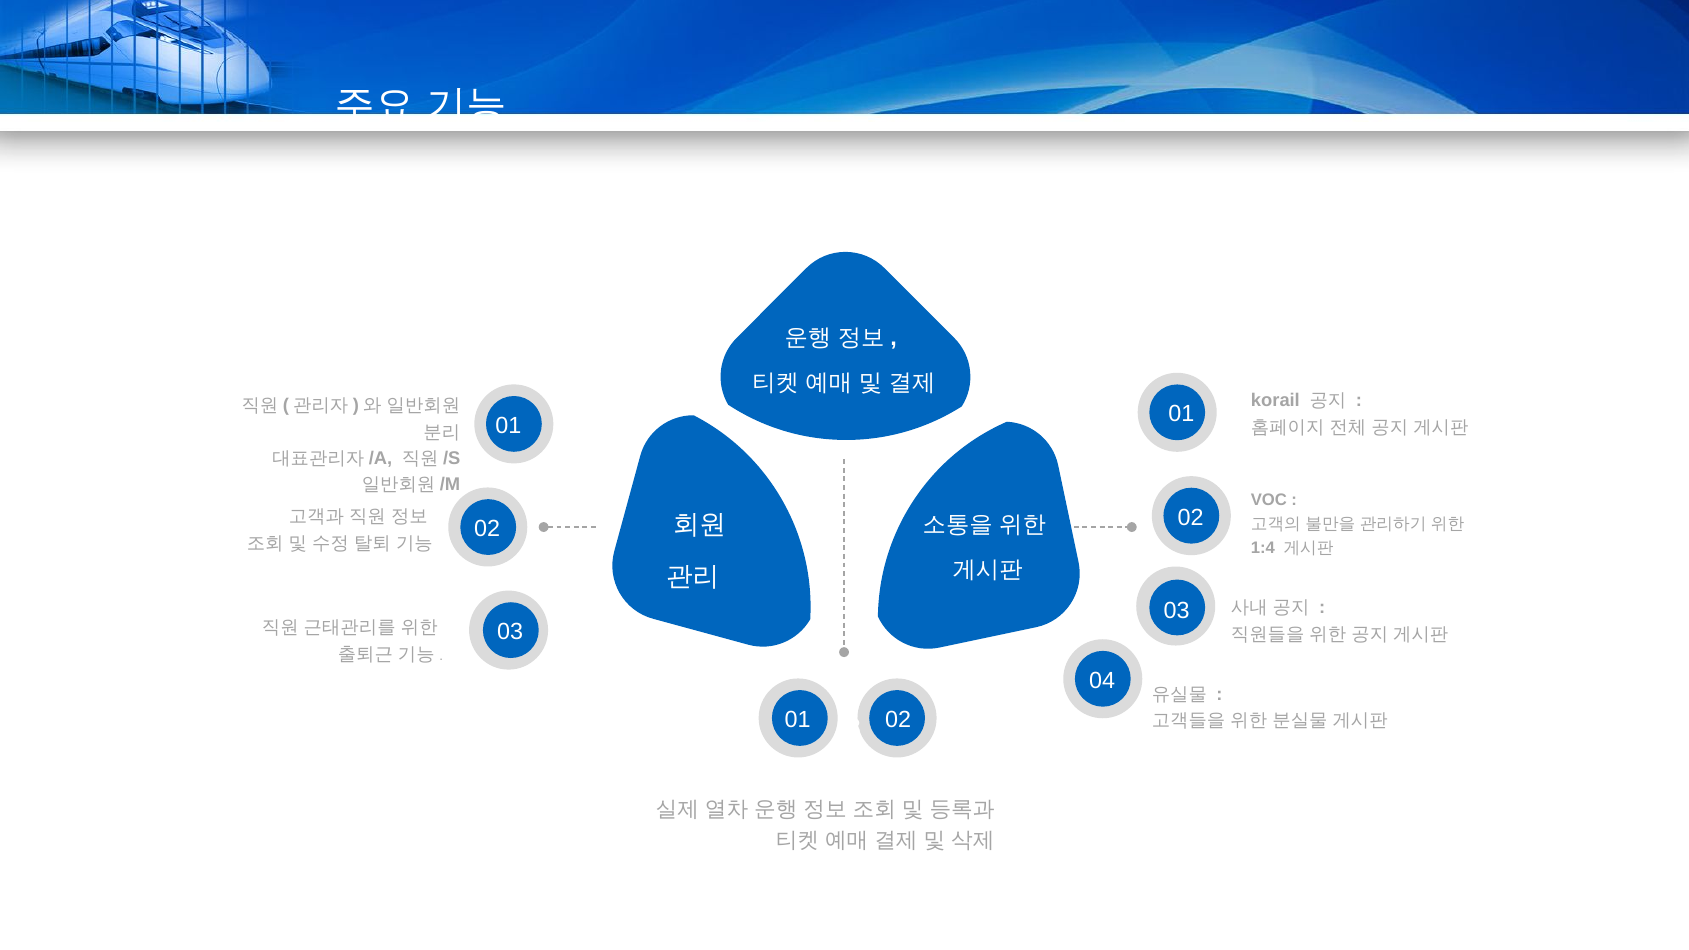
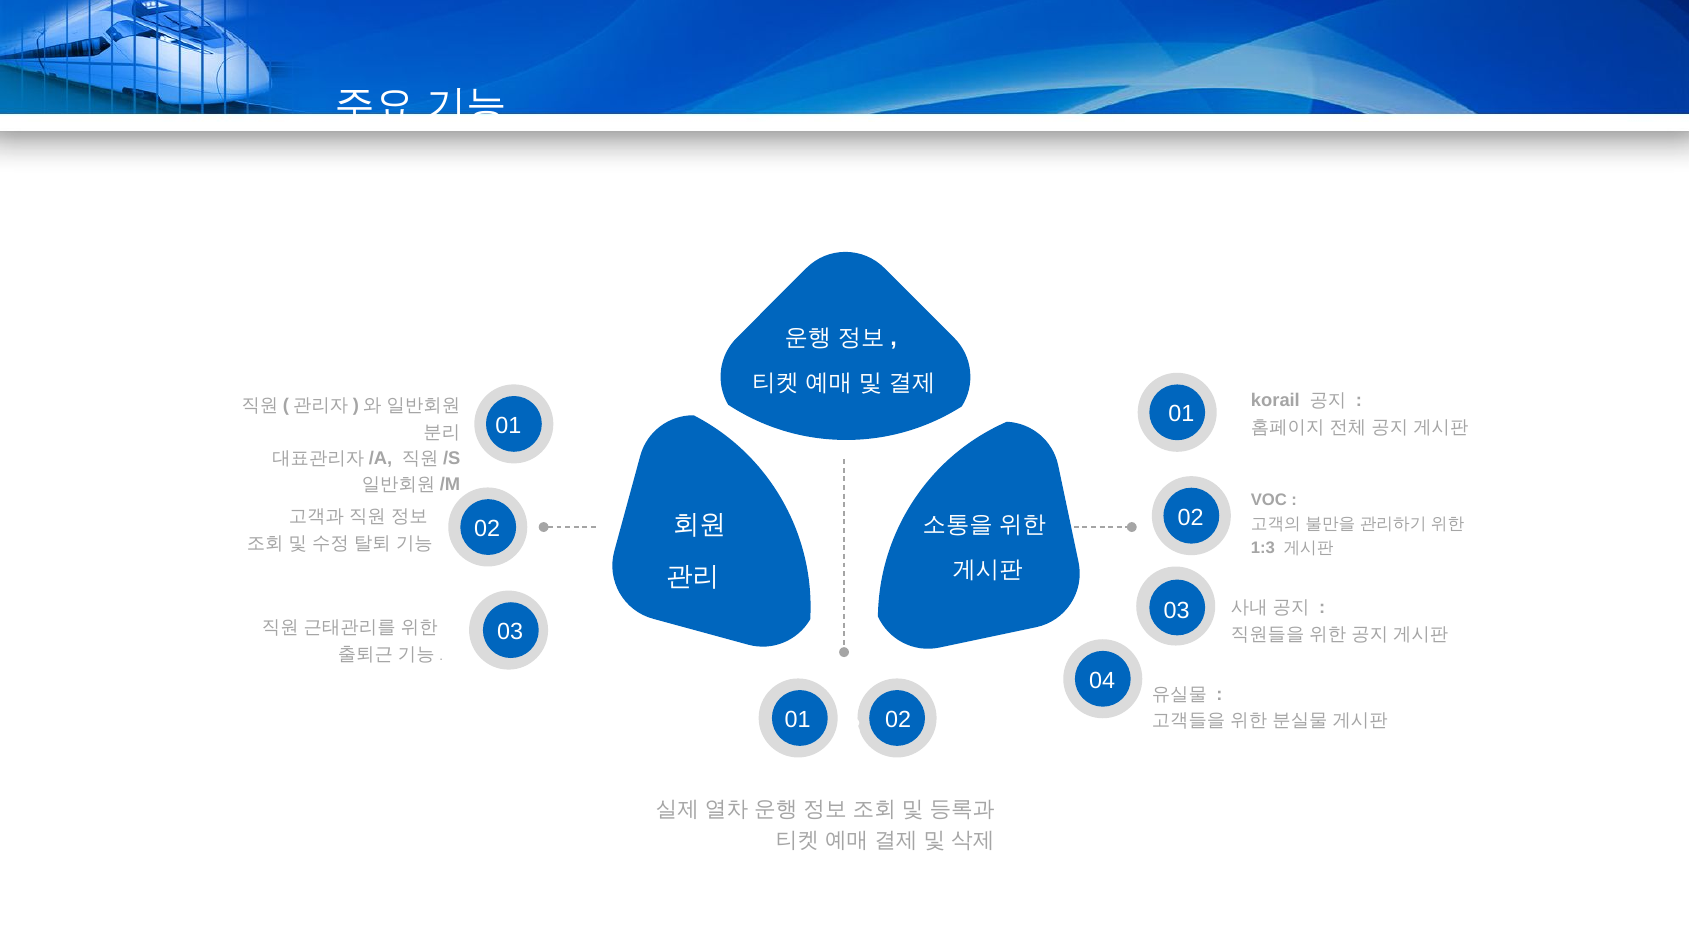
1:4: 1:4 -> 1:3
